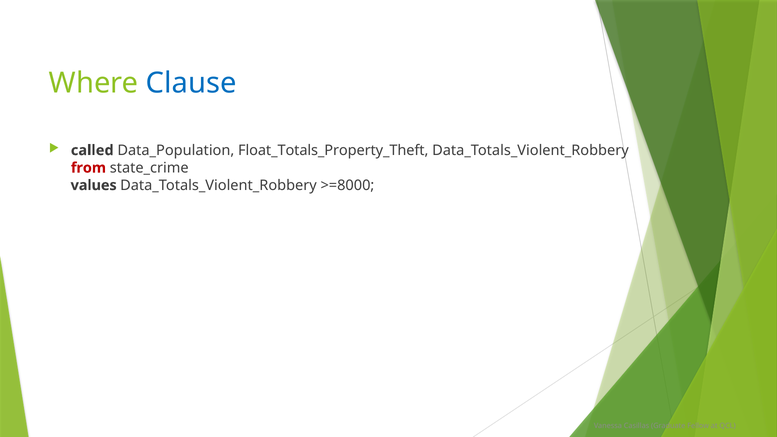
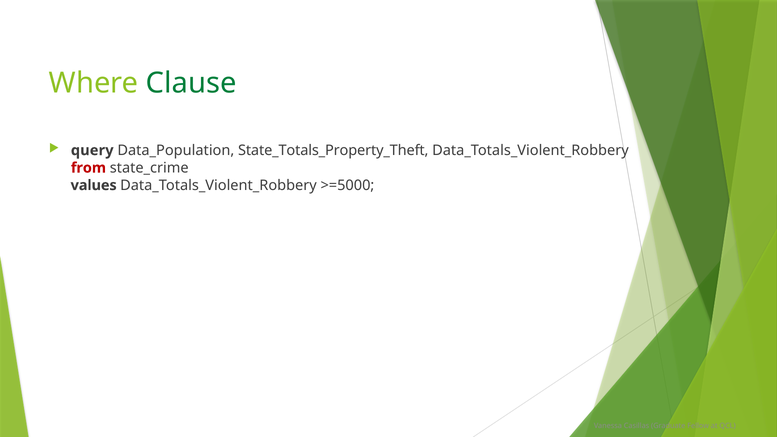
Clause colour: blue -> green
called: called -> query
Float_Totals_Property_Theft: Float_Totals_Property_Theft -> State_Totals_Property_Theft
>=8000: >=8000 -> >=5000
